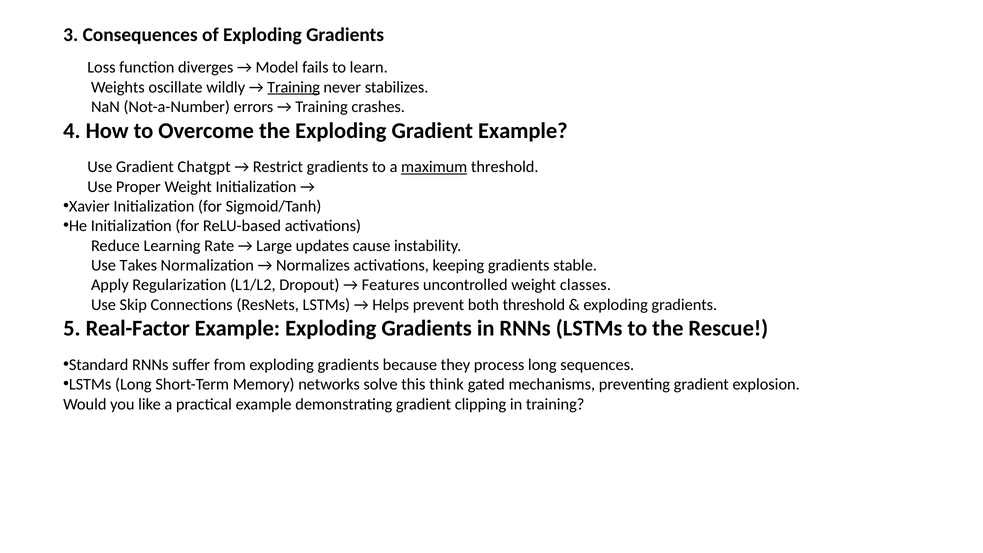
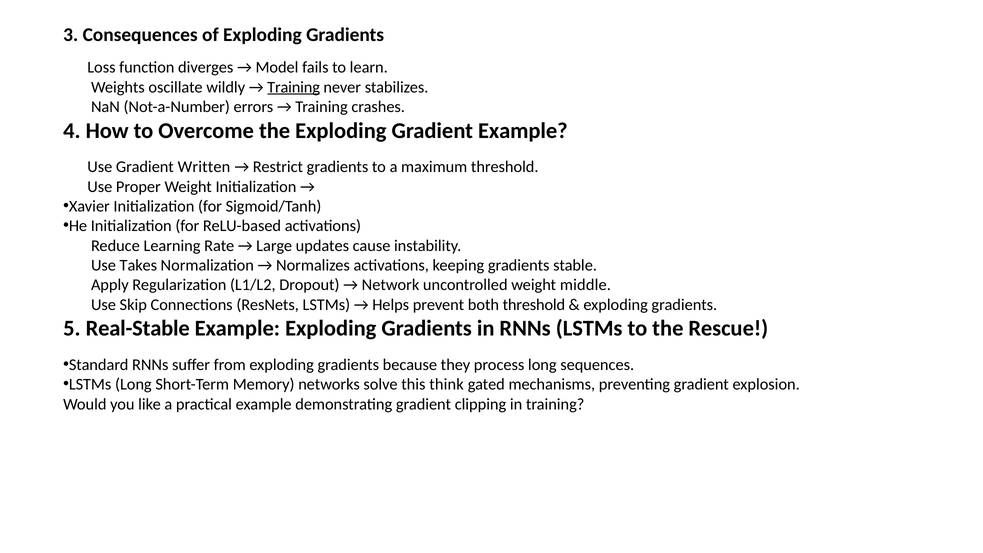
Chatgpt: Chatgpt -> Written
maximum underline: present -> none
Features: Features -> Network
classes: classes -> middle
Real-Factor: Real-Factor -> Real-Stable
